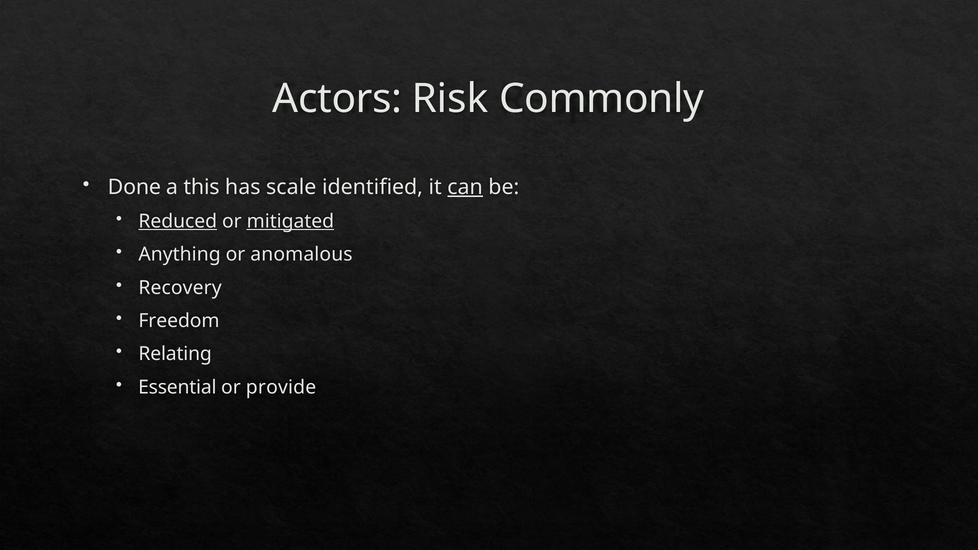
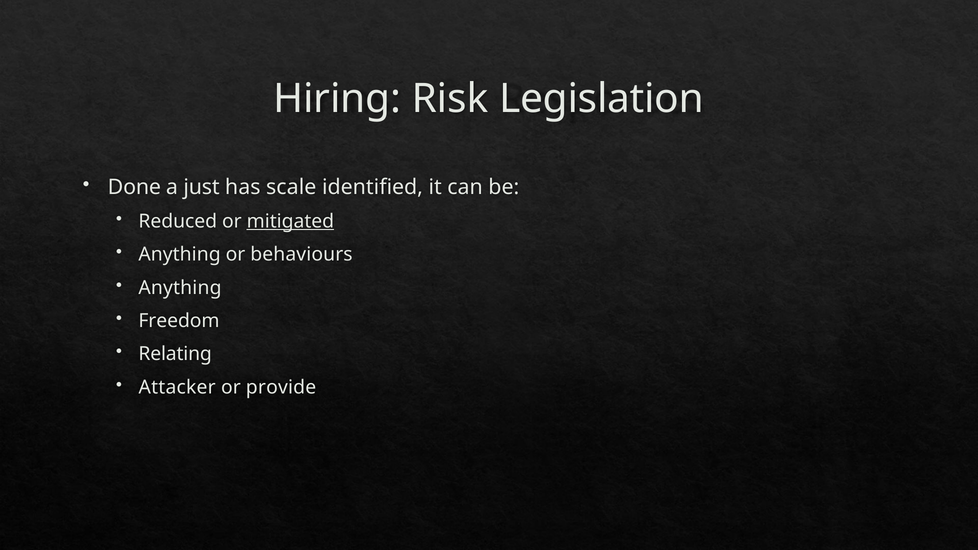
Actors: Actors -> Hiring
Commonly: Commonly -> Legislation
this: this -> just
can underline: present -> none
Reduced underline: present -> none
anomalous: anomalous -> behaviours
Recovery at (180, 288): Recovery -> Anything
Essential: Essential -> Attacker
